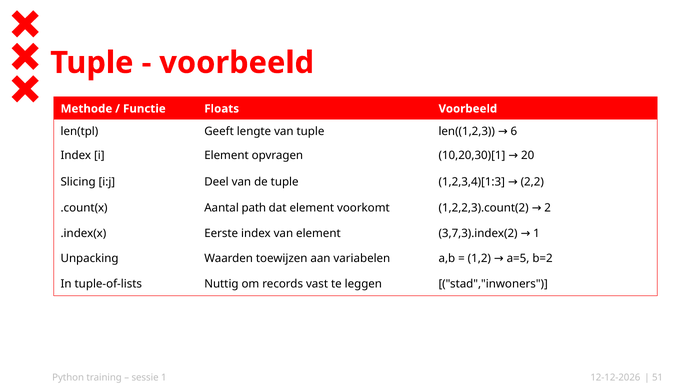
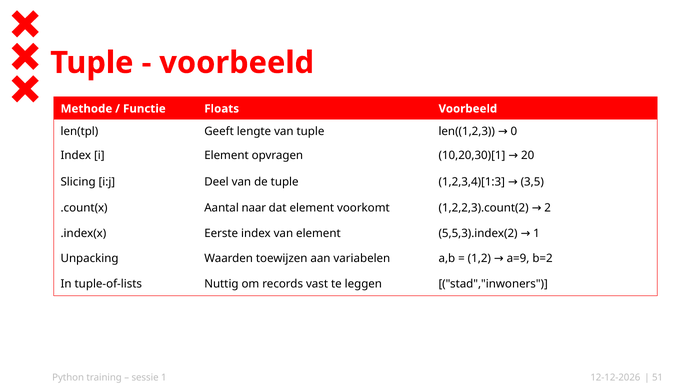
6: 6 -> 0
2,2: 2,2 -> 3,5
path: path -> naar
3,7,3).index(2: 3,7,3).index(2 -> 5,5,3).index(2
a=5: a=5 -> a=9
